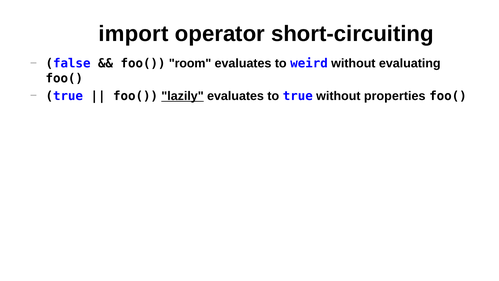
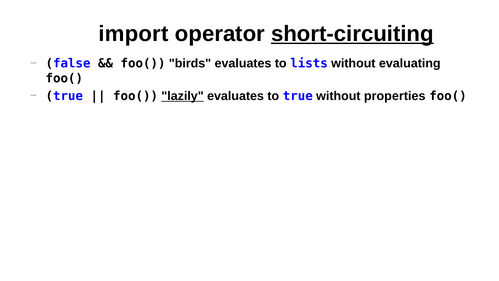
short-circuiting underline: none -> present
room: room -> birds
weird: weird -> lists
